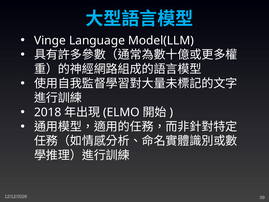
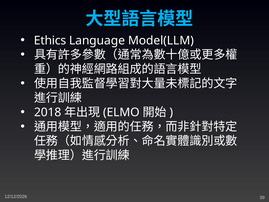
Vinge: Vinge -> Ethics
